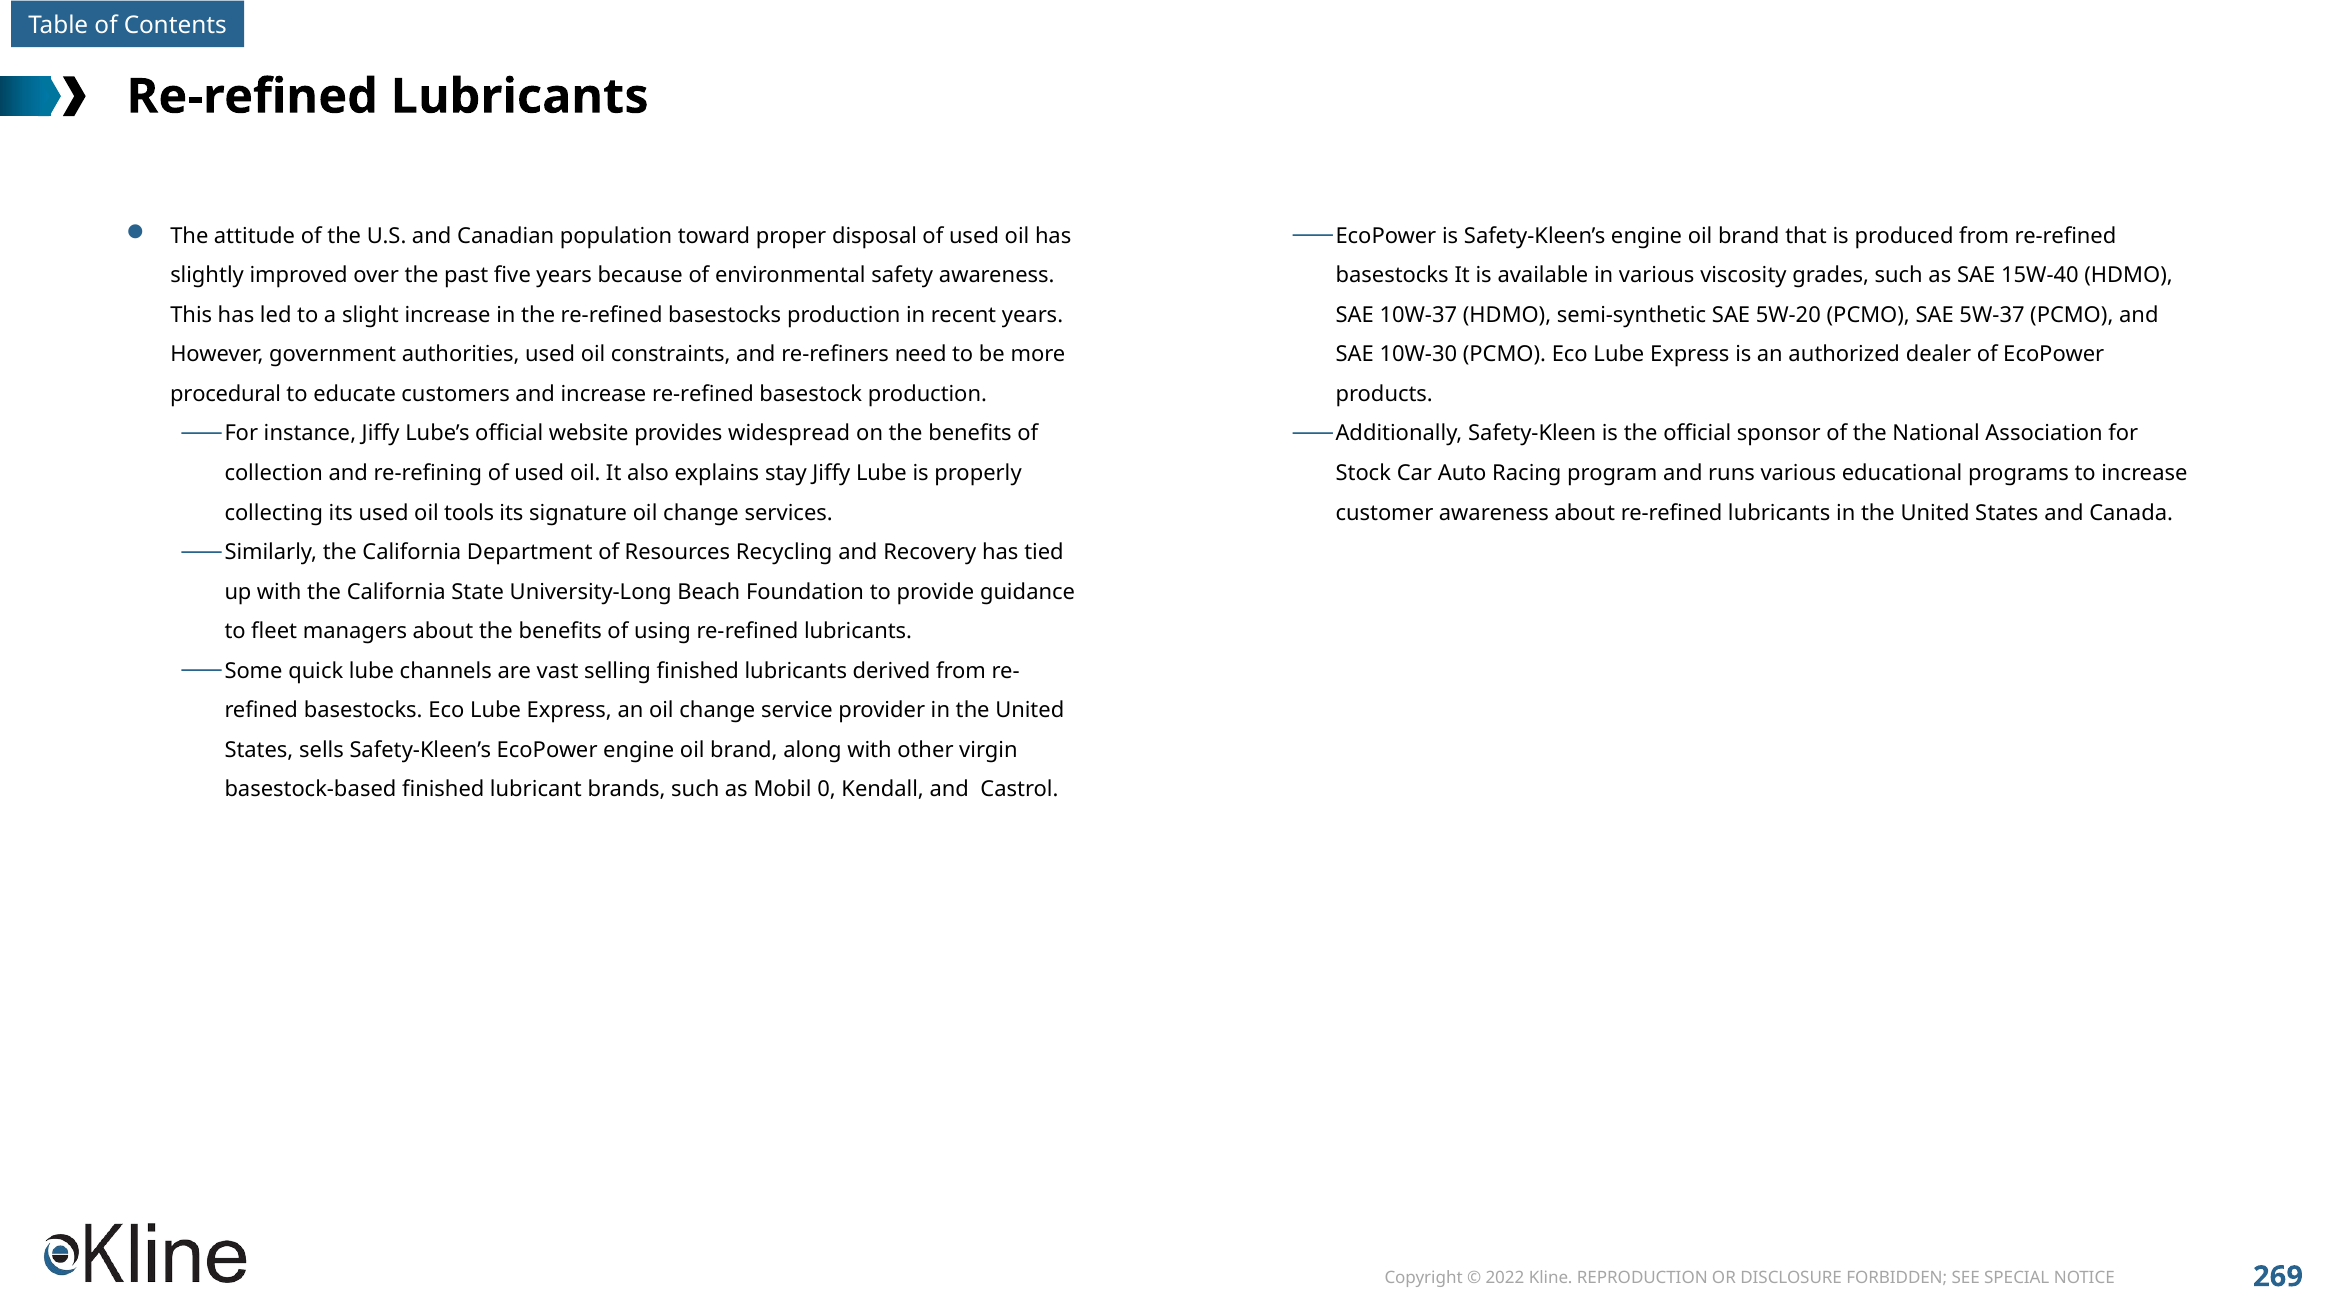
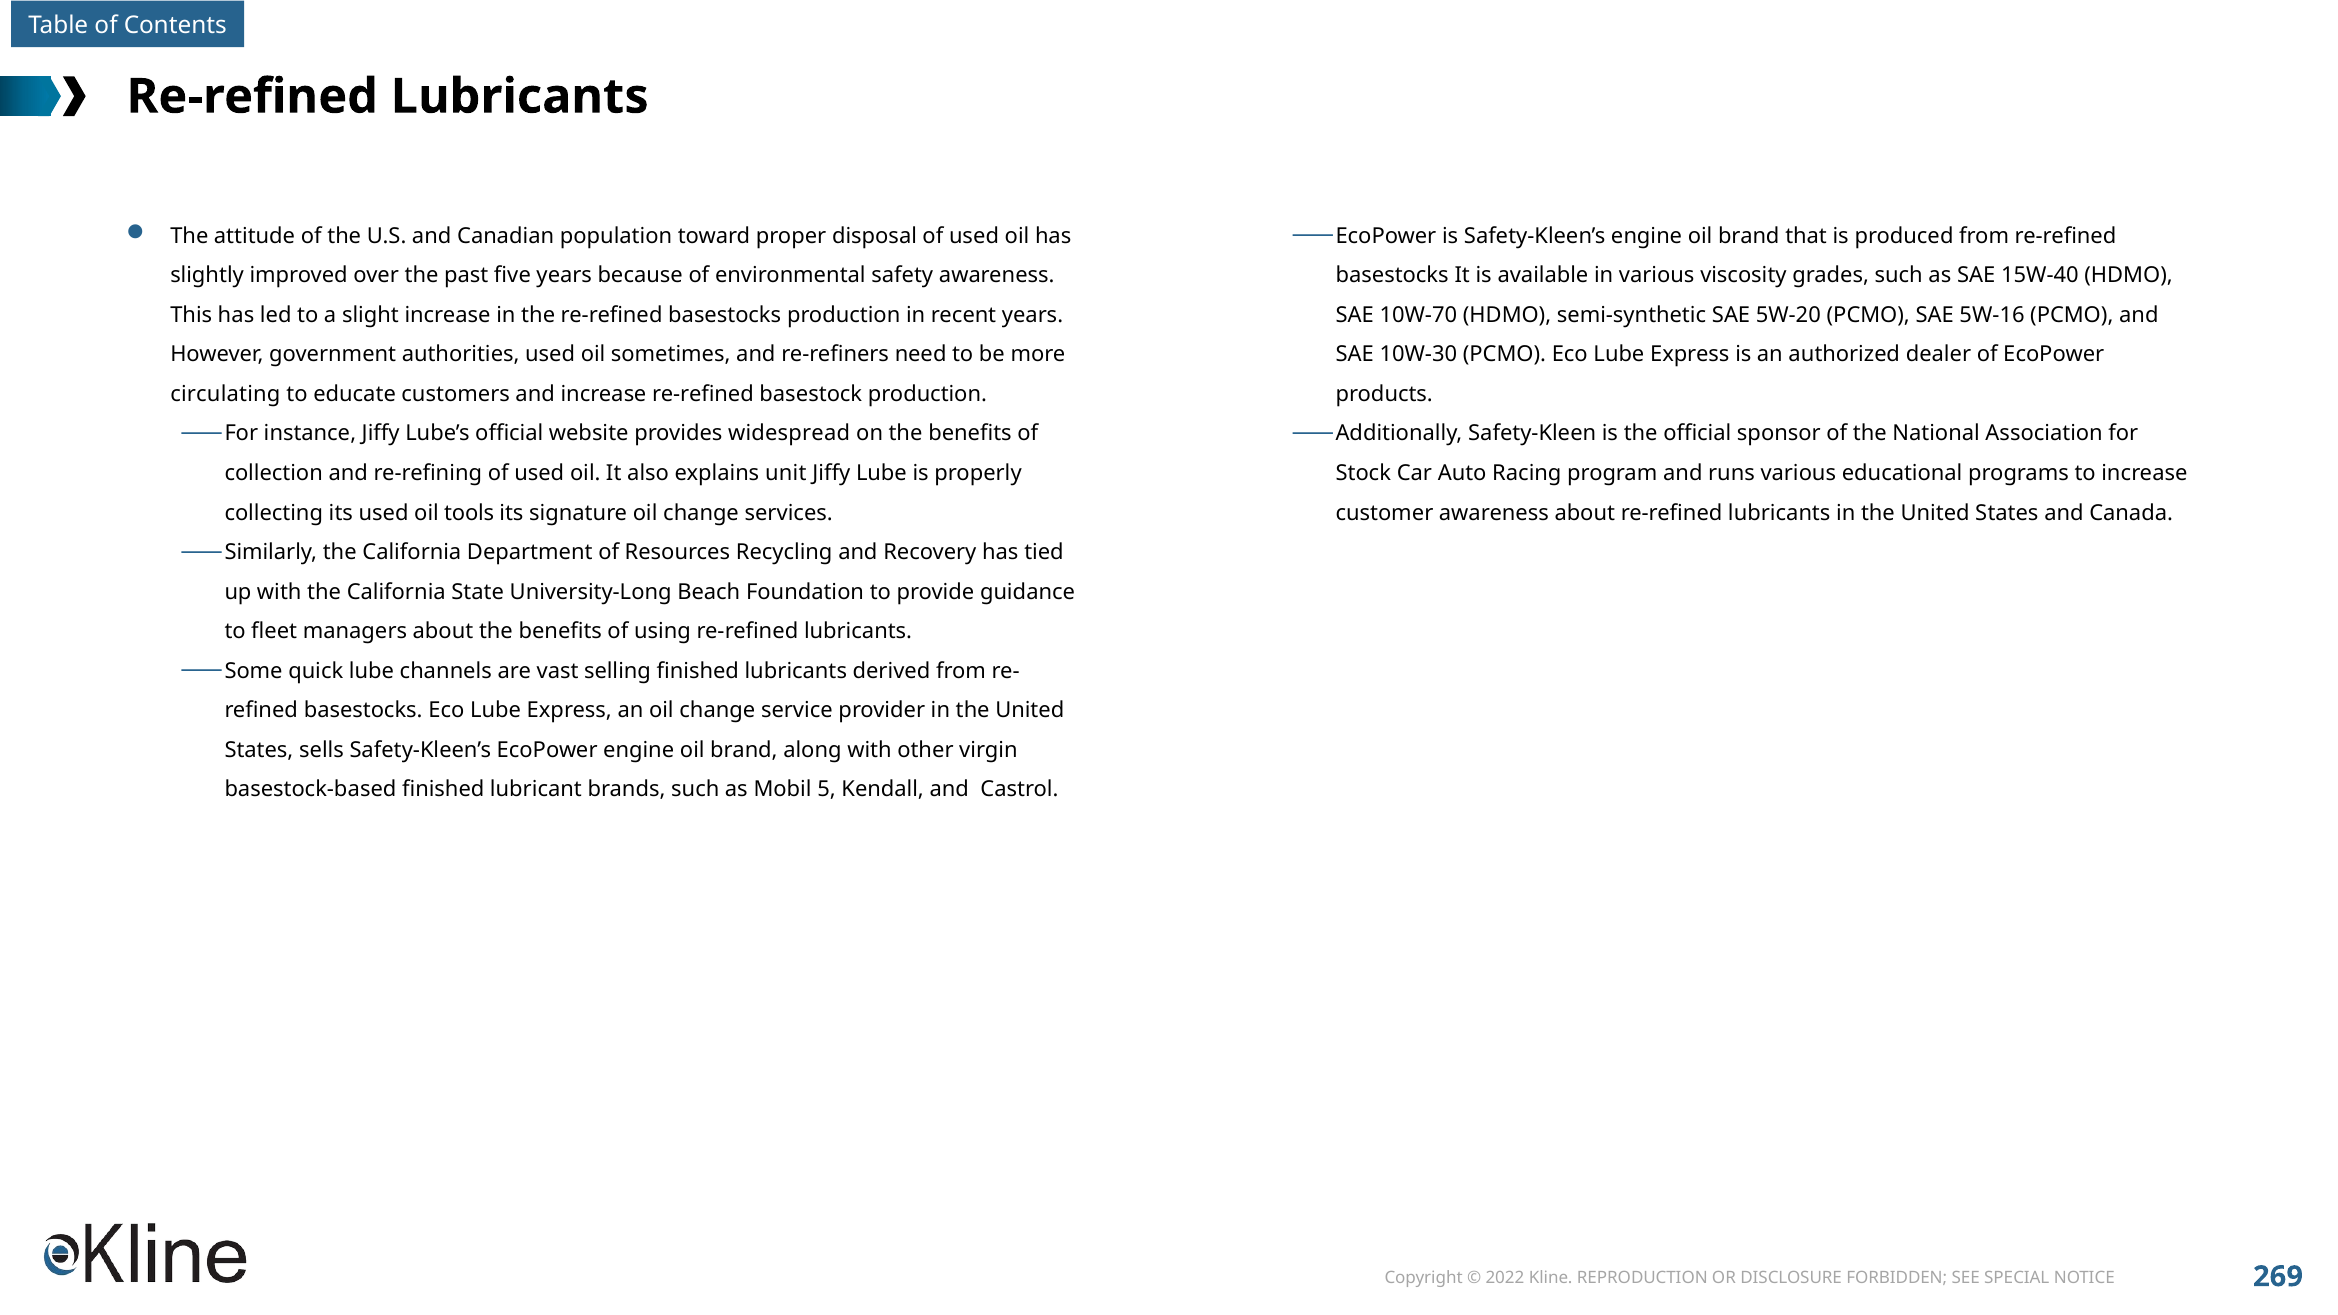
10W-37: 10W-37 -> 10W-70
5W-37: 5W-37 -> 5W-16
constraints: constraints -> sometimes
procedural: procedural -> circulating
stay: stay -> unit
0: 0 -> 5
